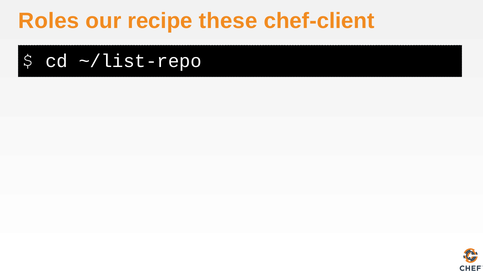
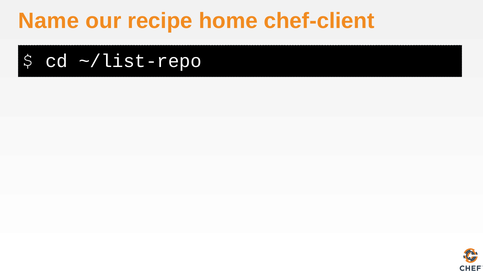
Roles: Roles -> Name
these: these -> home
